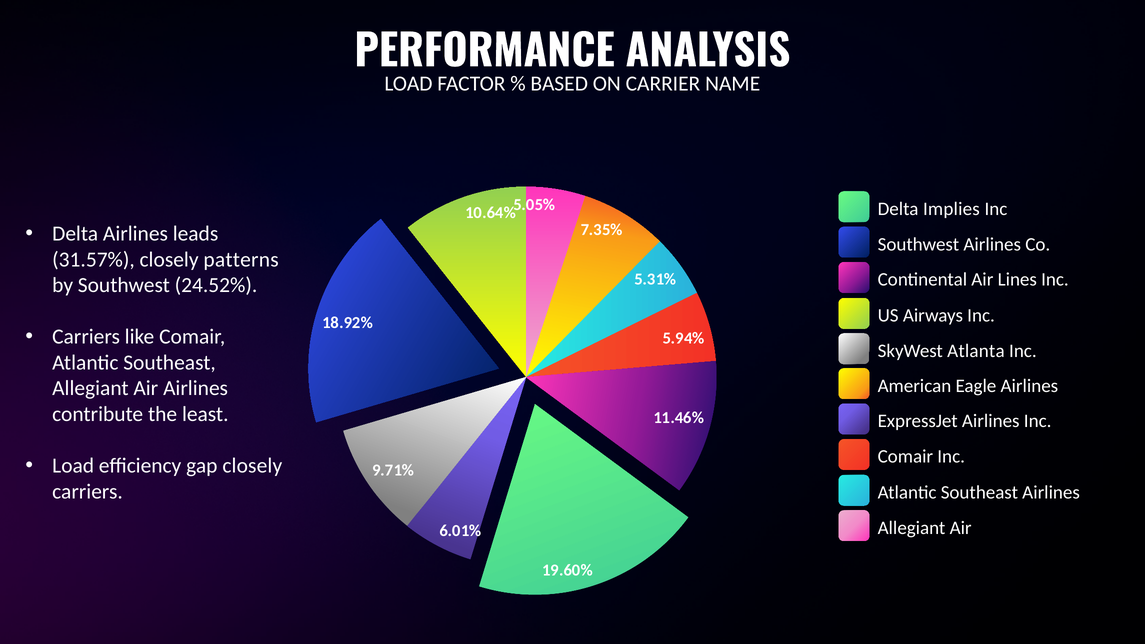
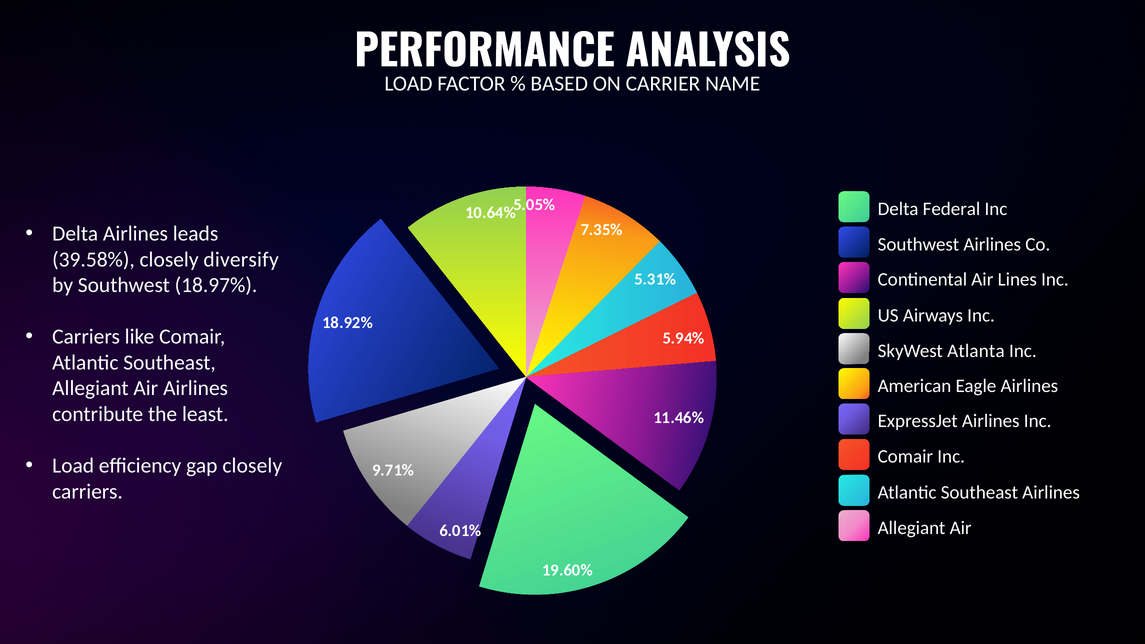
Implies: Implies -> Federal
31.57%: 31.57% -> 39.58%
patterns: patterns -> diversify
24.52%: 24.52% -> 18.97%
